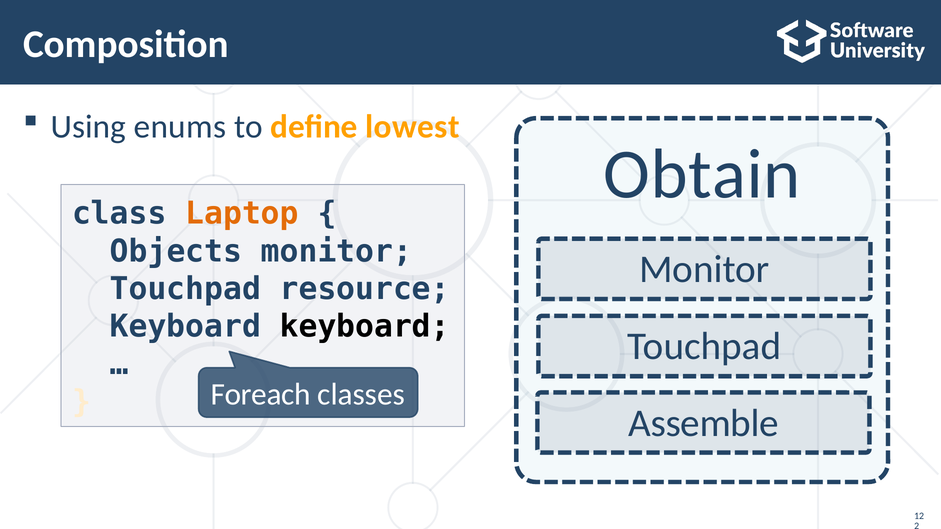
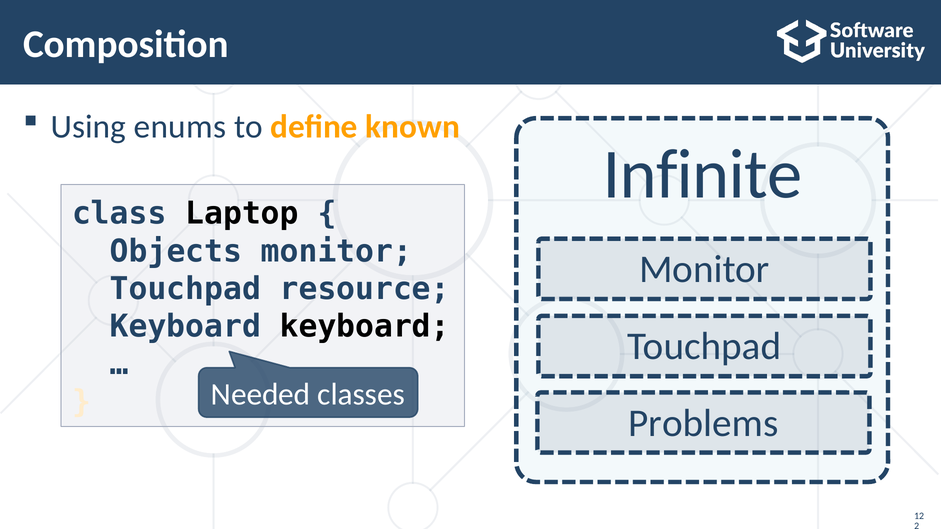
lowest: lowest -> known
Оbtain: Оbtain -> Infinite
Laptop colour: orange -> black
Foreach: Foreach -> Needed
Assemble: Assemble -> Problems
